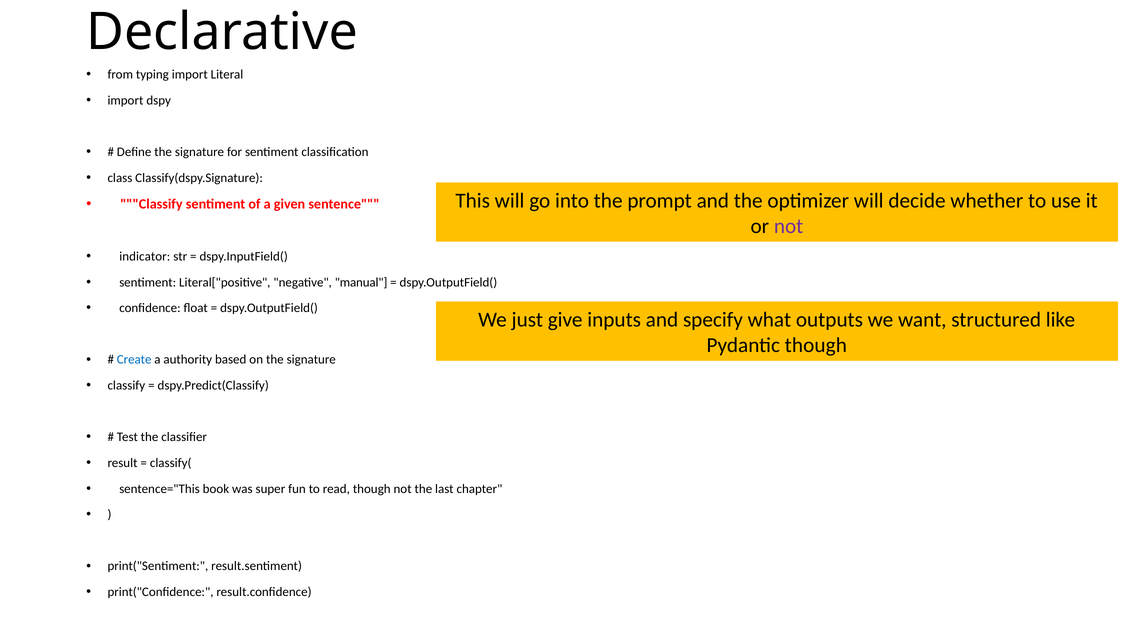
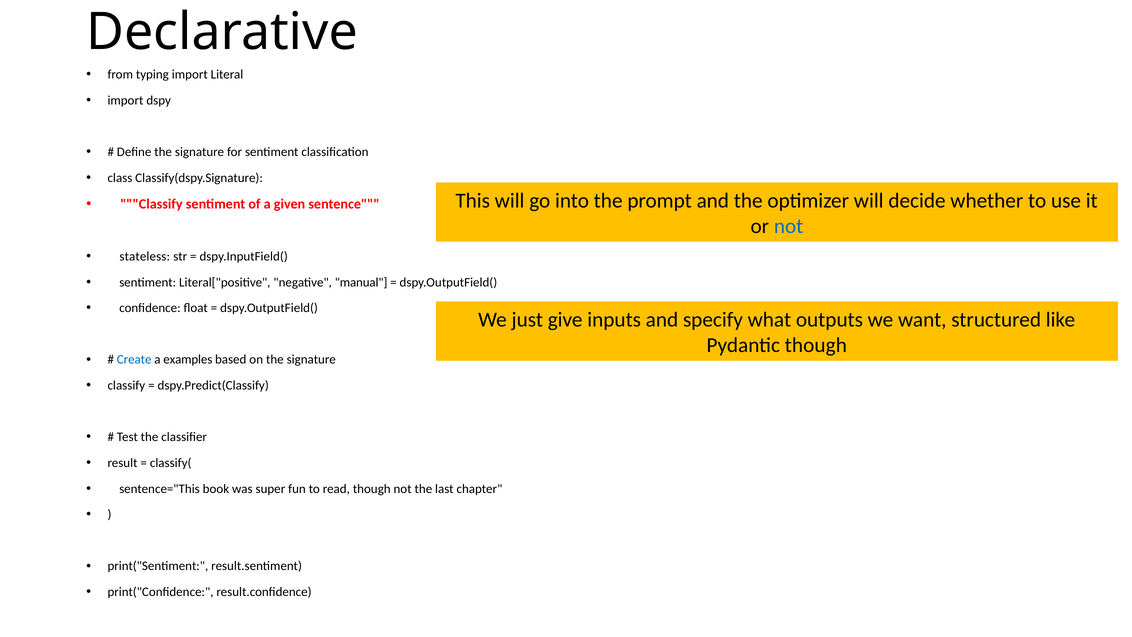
not at (789, 226) colour: purple -> blue
indicator: indicator -> stateless
authority: authority -> examples
